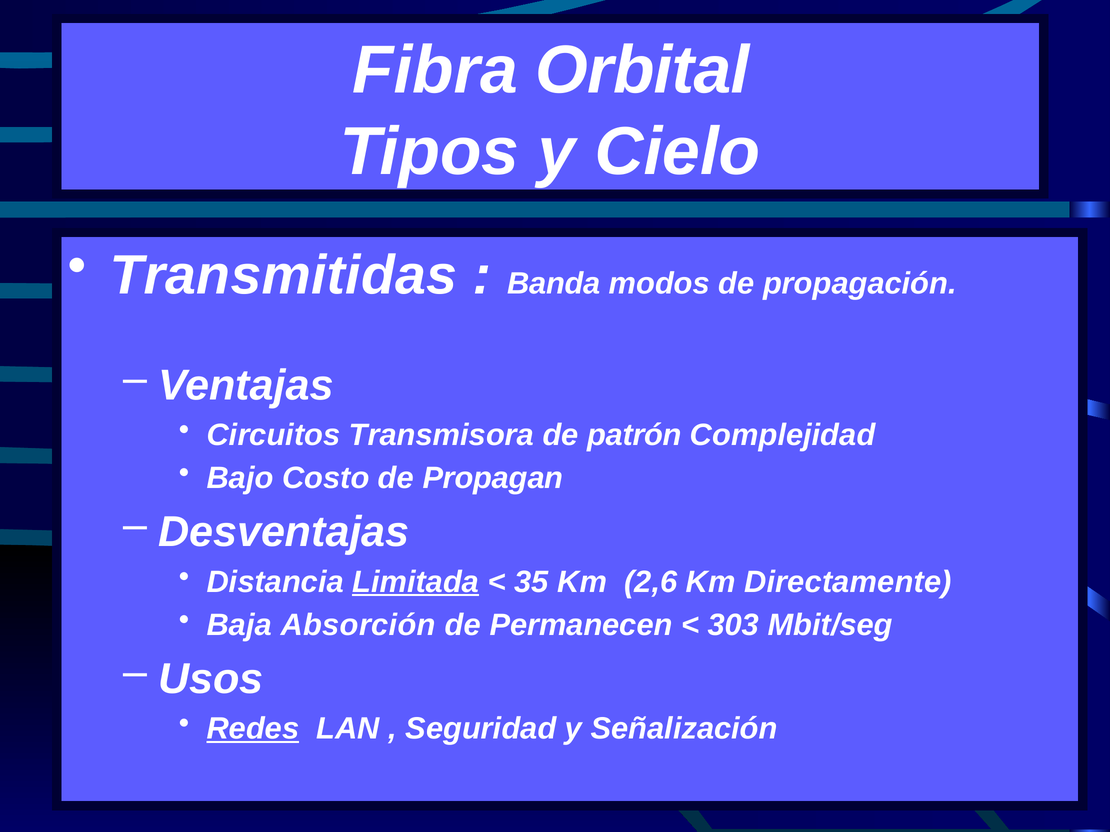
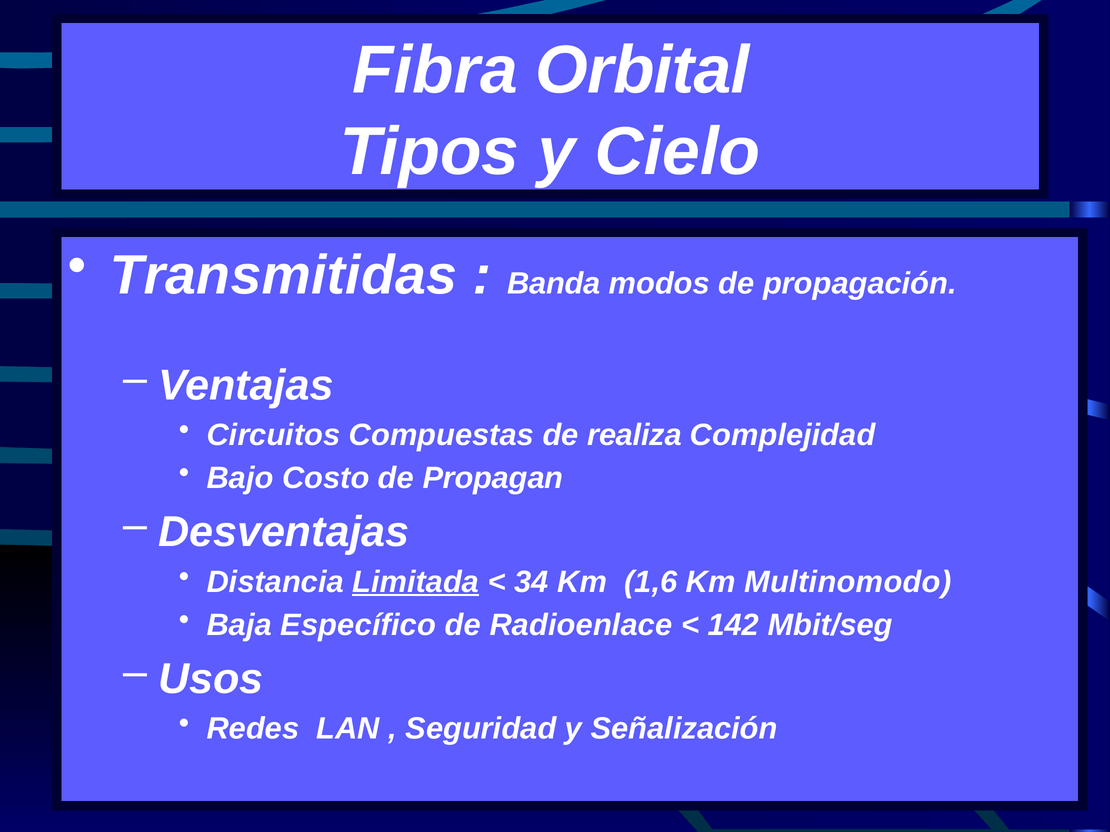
Transmisora: Transmisora -> Compuestas
patrón: patrón -> realiza
35: 35 -> 34
2,6: 2,6 -> 1,6
Directamente: Directamente -> Multinomodo
Absorción: Absorción -> Específico
Permanecen: Permanecen -> Radioenlace
303: 303 -> 142
Redes underline: present -> none
